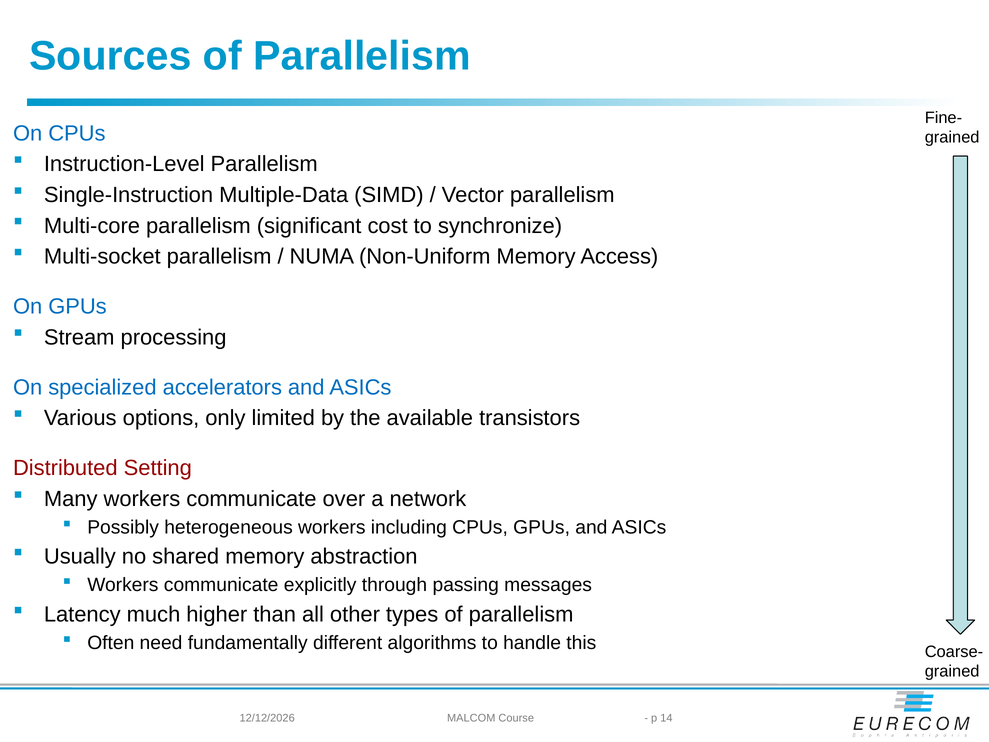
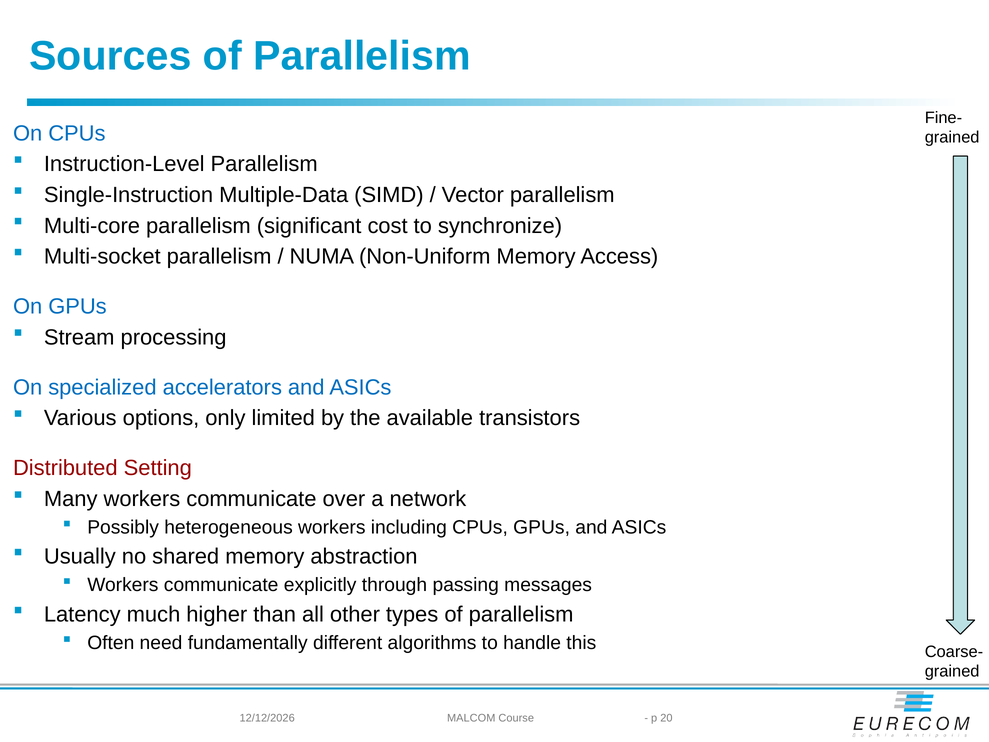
14: 14 -> 20
